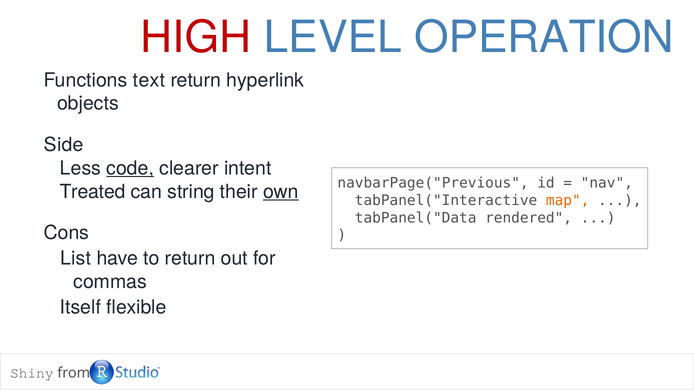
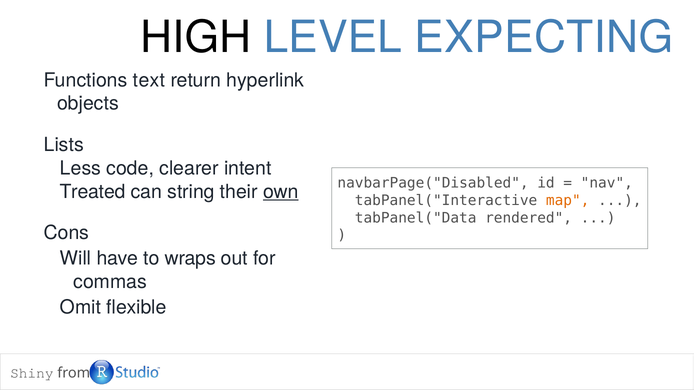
HIGH colour: red -> black
OPERATION: OPERATION -> EXPECTING
Side: Side -> Lists
code underline: present -> none
navbarPage("Previous: navbarPage("Previous -> navbarPage("Disabled
List: List -> Will
to return: return -> wraps
Itself: Itself -> Omit
